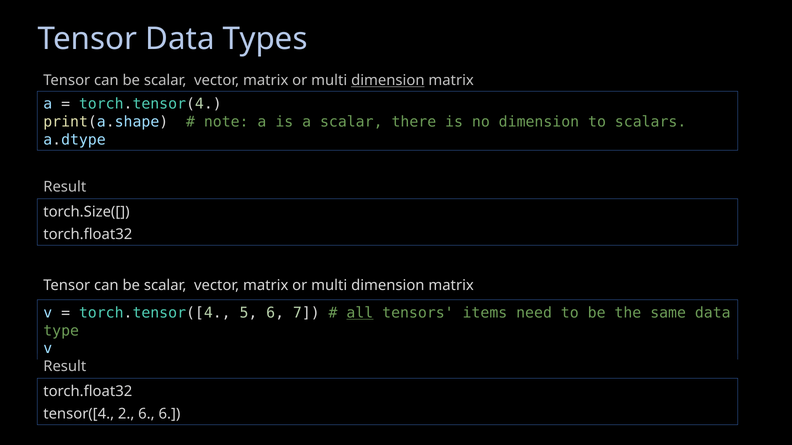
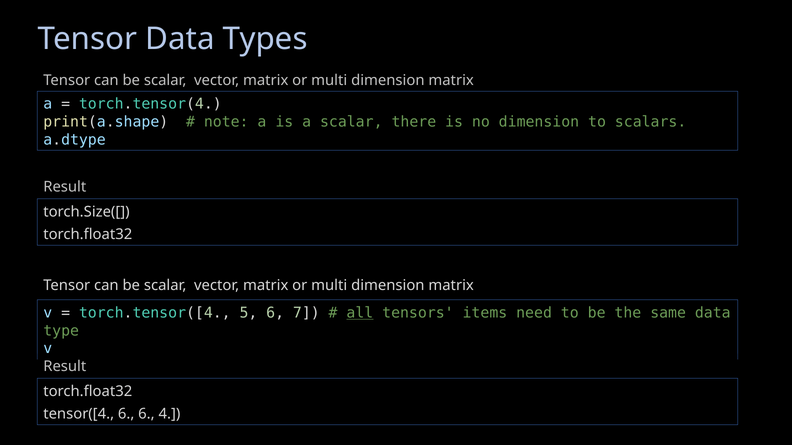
dimension at (388, 80) underline: present -> none
tensor([4 2: 2 -> 6
6 6: 6 -> 4
